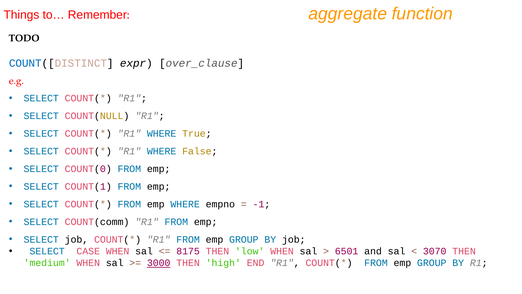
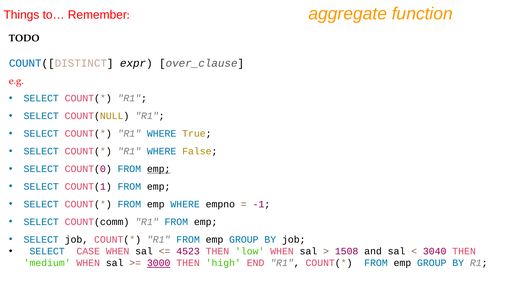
emp at (159, 169) underline: none -> present
8175: 8175 -> 4523
6501: 6501 -> 1508
3070: 3070 -> 3040
